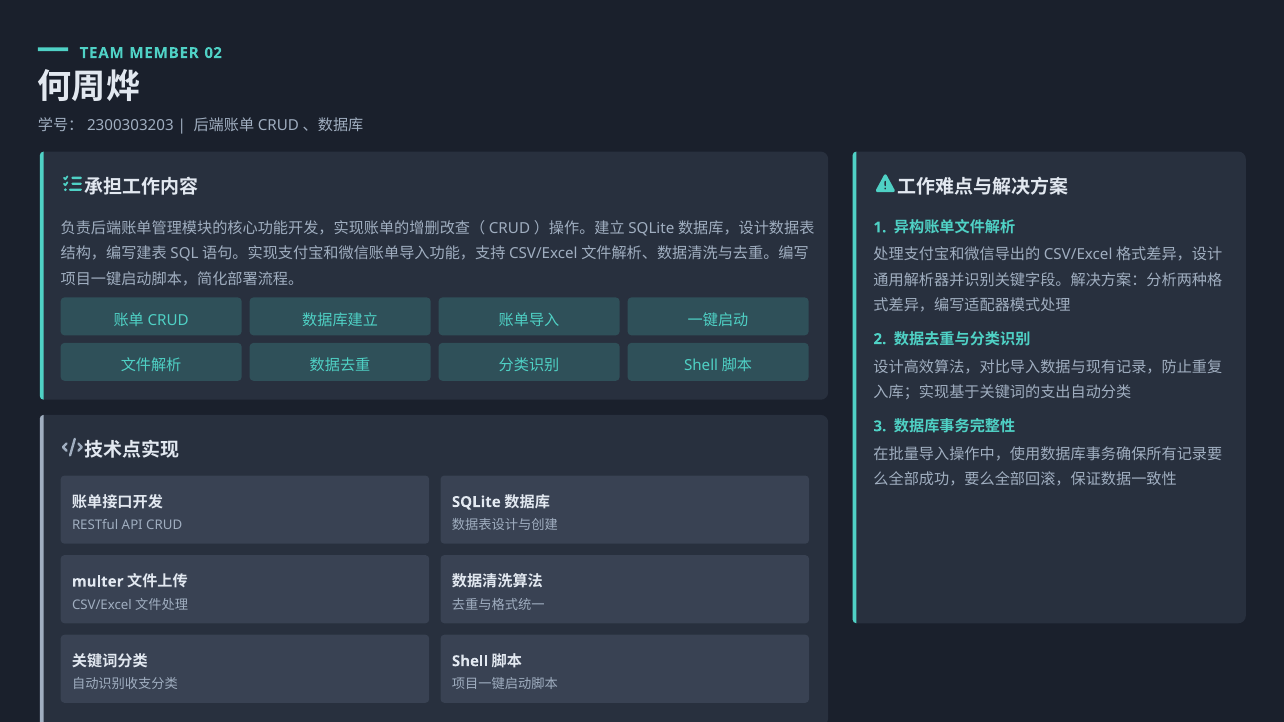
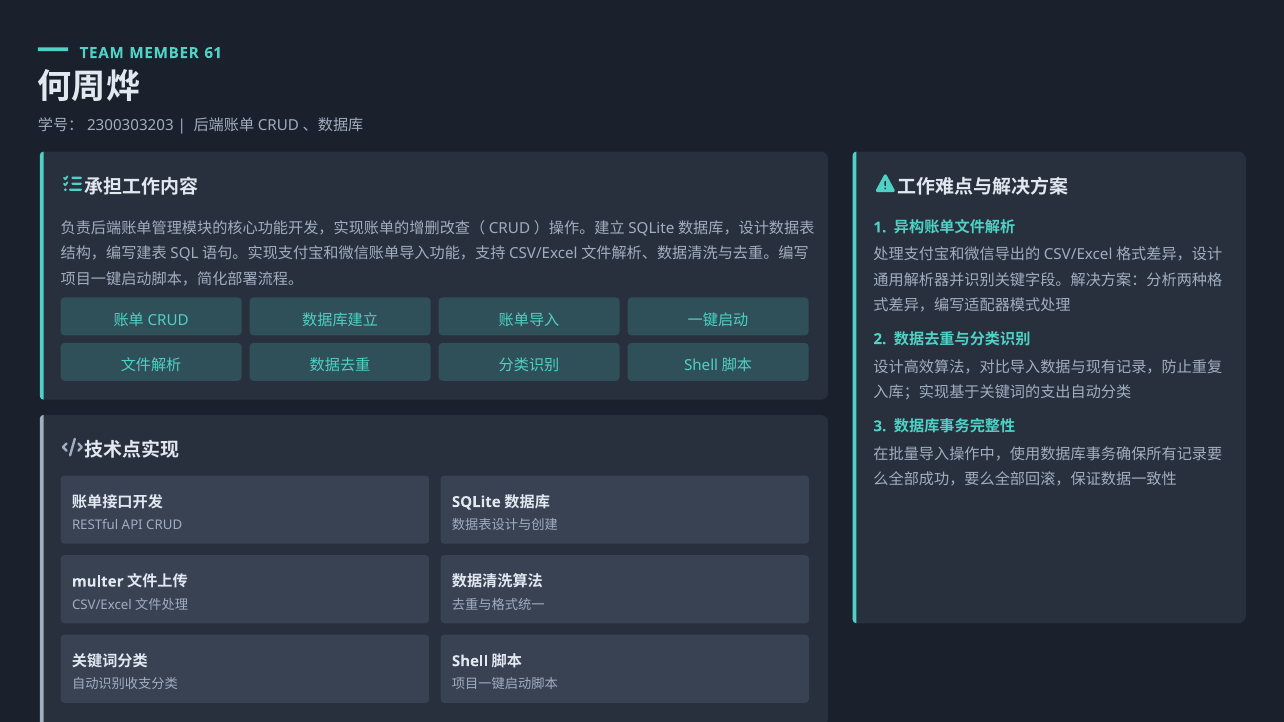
02: 02 -> 61
